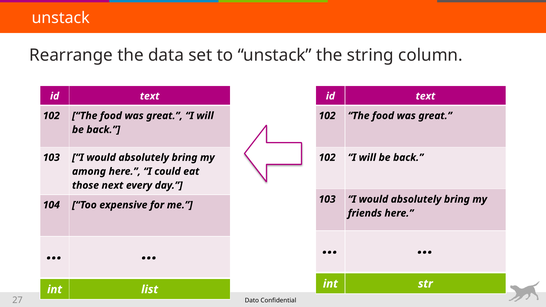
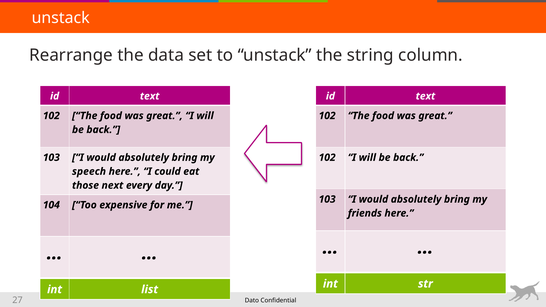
among: among -> speech
